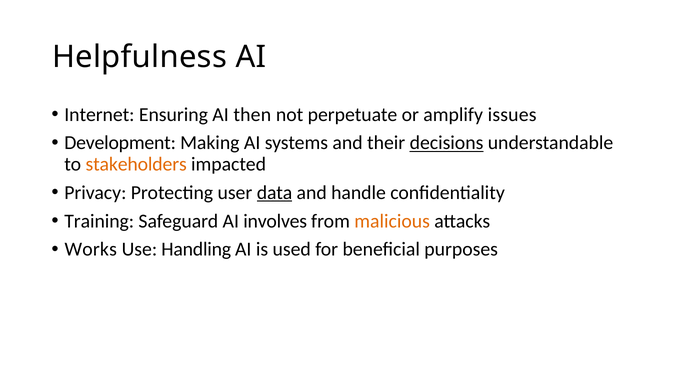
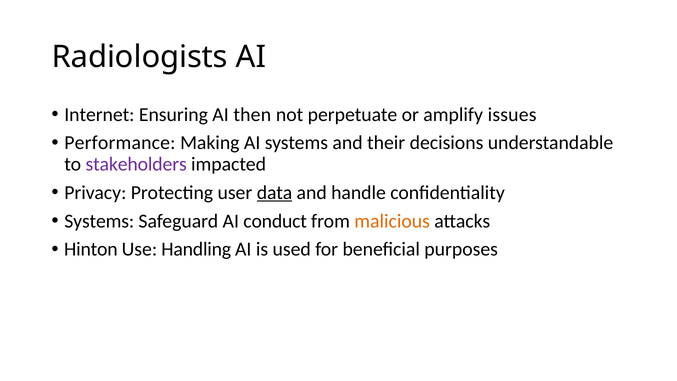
Helpfulness: Helpfulness -> Radiologists
Development: Development -> Performance
decisions underline: present -> none
stakeholders colour: orange -> purple
Training at (99, 221): Training -> Systems
involves: involves -> conduct
Works: Works -> Hinton
